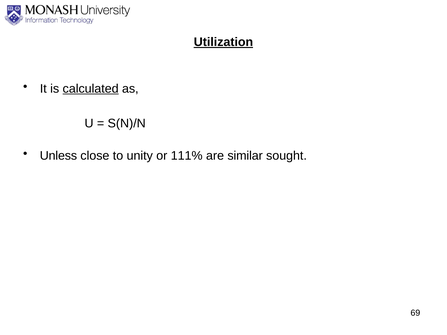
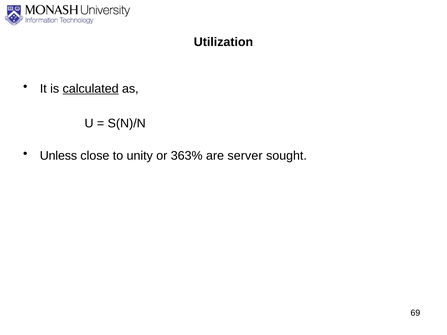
Utilization underline: present -> none
111%: 111% -> 363%
similar: similar -> server
